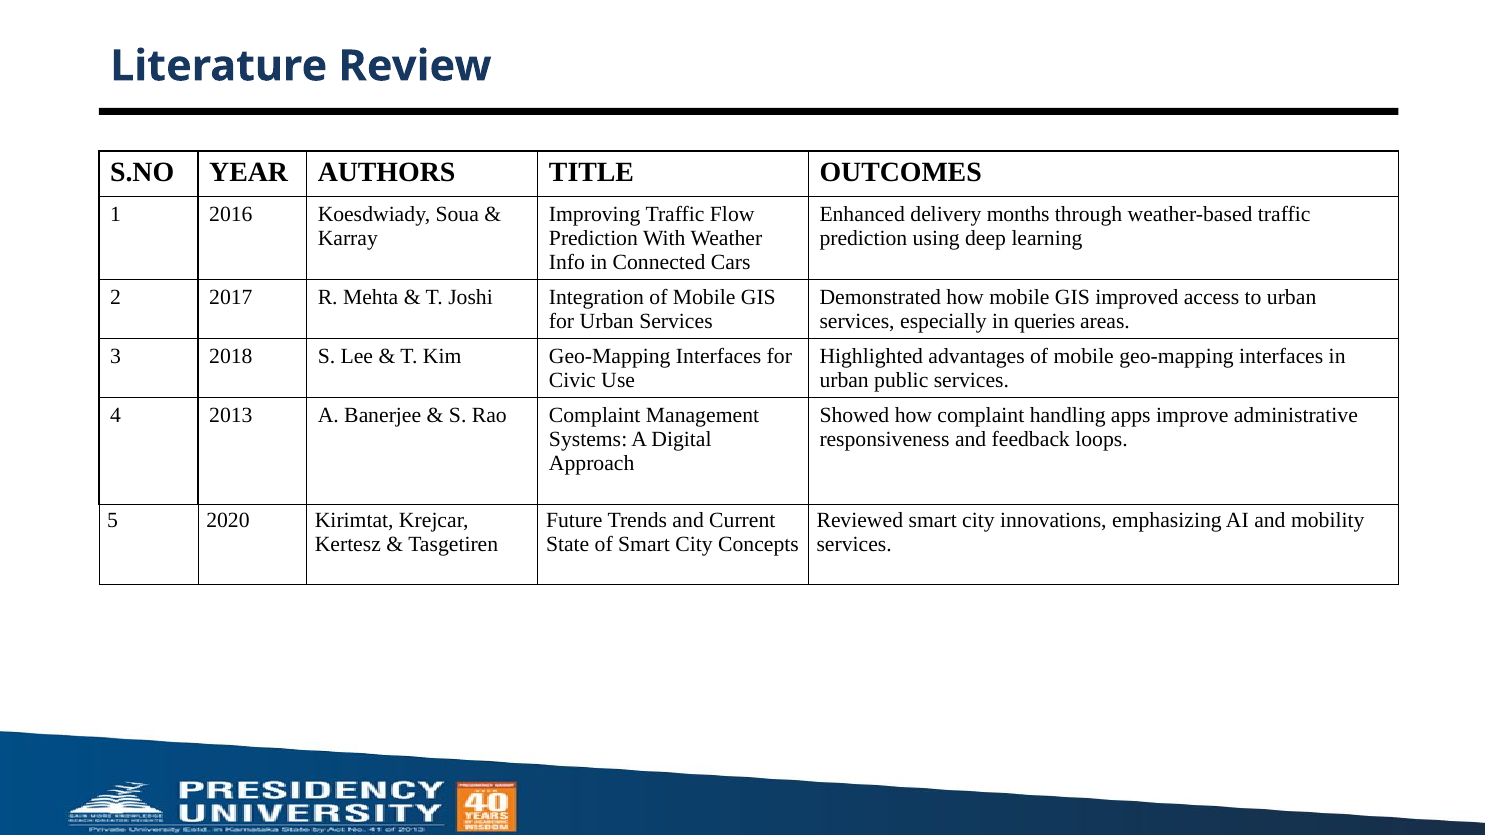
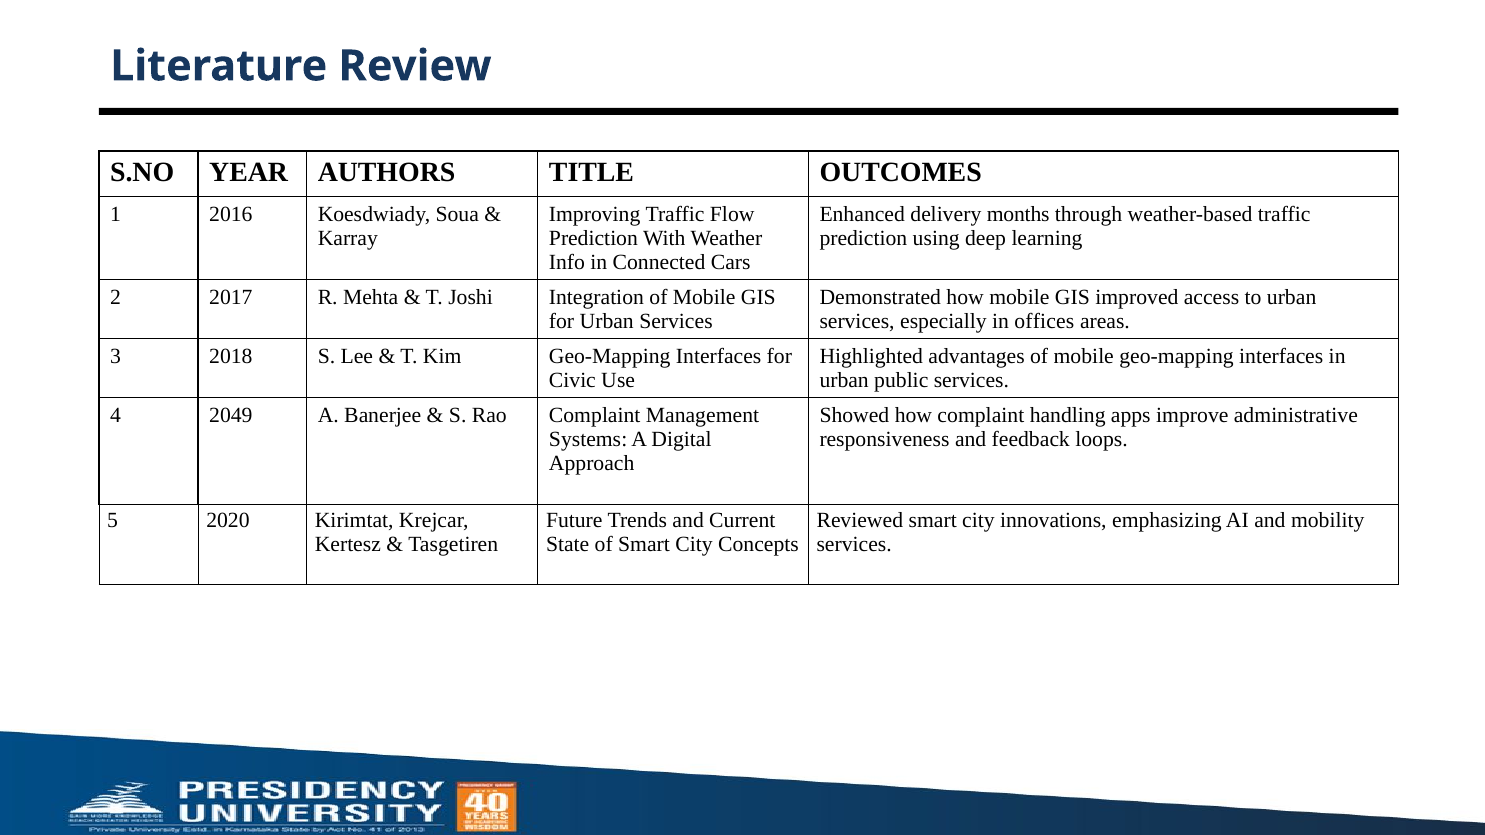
queries: queries -> offices
2013: 2013 -> 2049
